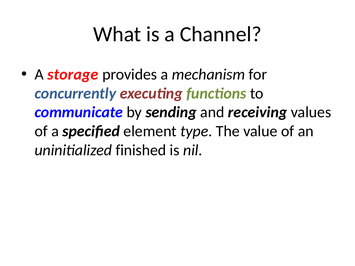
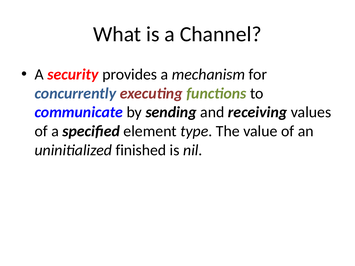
storage: storage -> security
